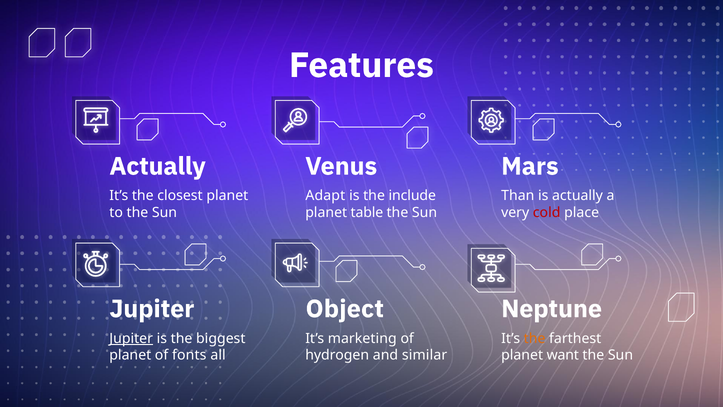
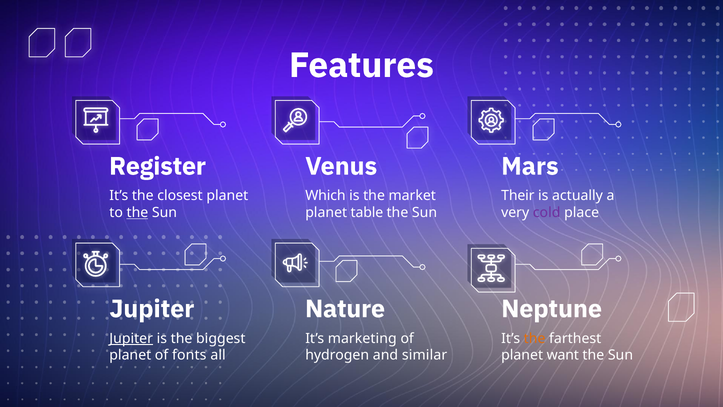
Actually at (158, 166): Actually -> Register
Adapt: Adapt -> Which
include: include -> market
Than: Than -> Their
the at (137, 213) underline: none -> present
cold colour: red -> purple
Object: Object -> Nature
